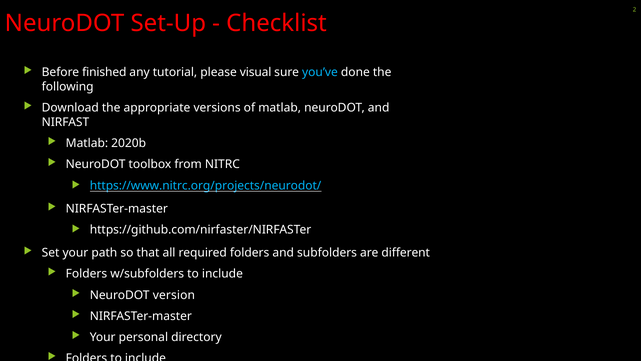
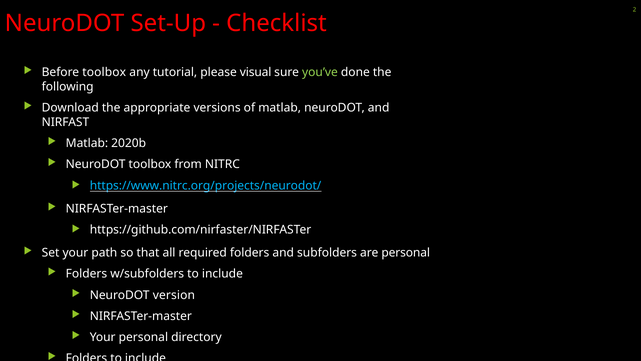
Before finished: finished -> toolbox
you’ve colour: light blue -> light green
are different: different -> personal
